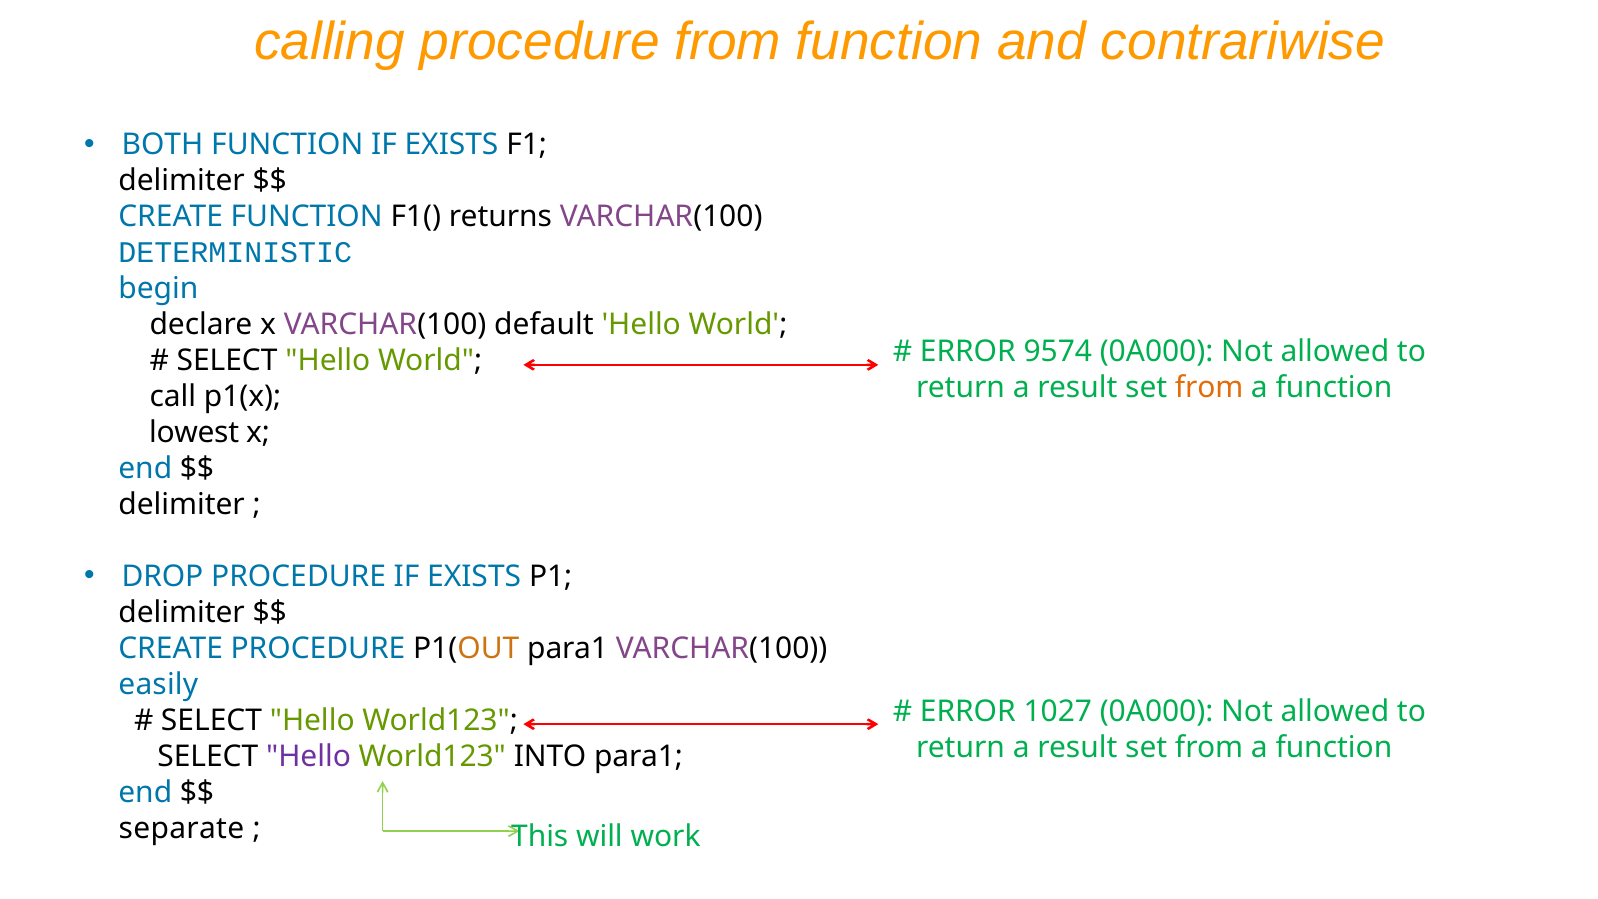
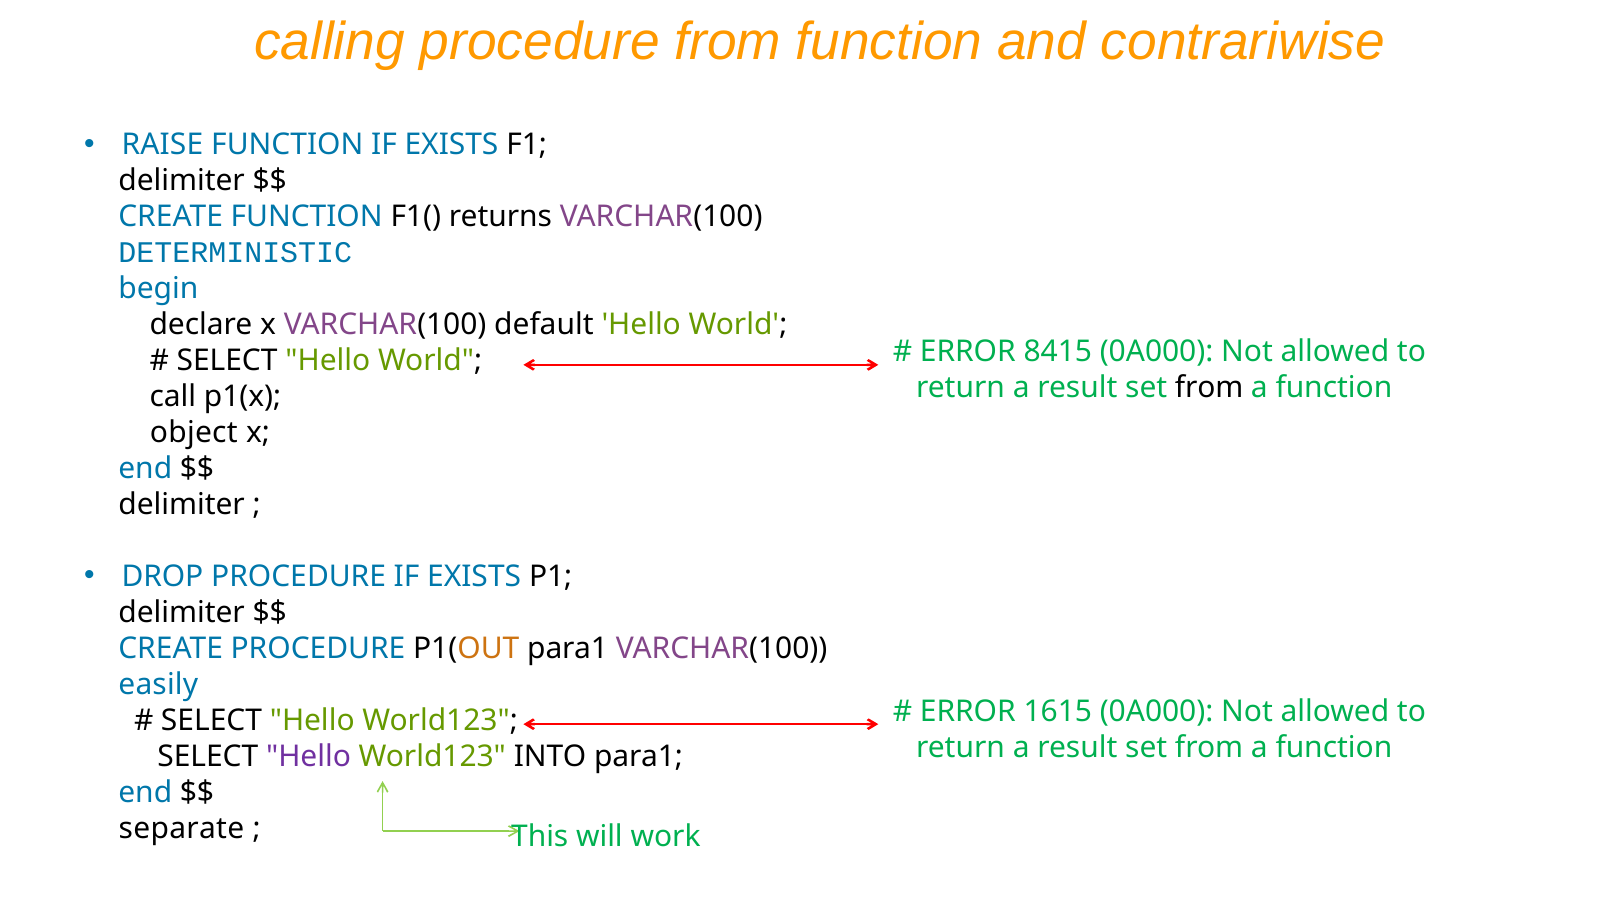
BOTH: BOTH -> RAISE
9574: 9574 -> 8415
from at (1209, 388) colour: orange -> black
lowest: lowest -> object
1027: 1027 -> 1615
